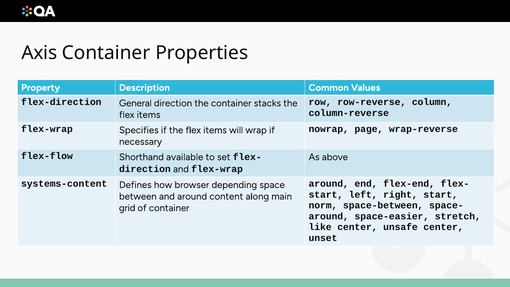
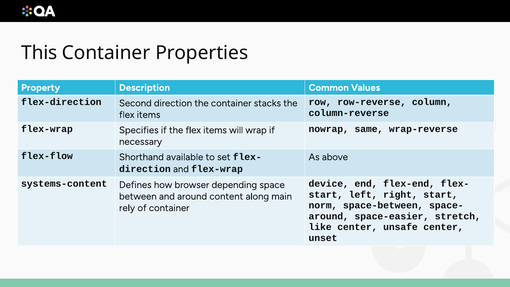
Axis: Axis -> This
General: General -> Second
page: page -> same
around at (329, 184): around -> device
grid: grid -> rely
